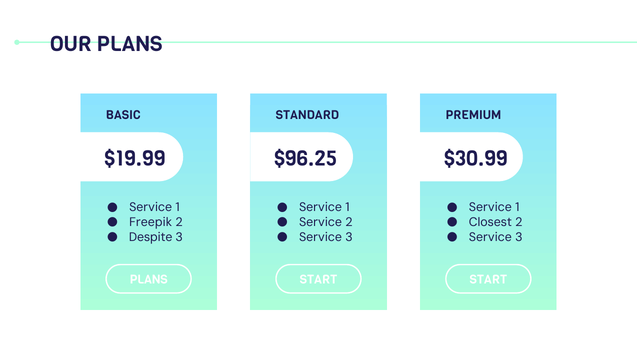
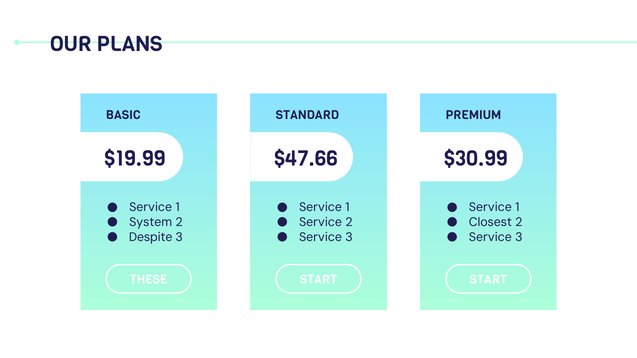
$96.25: $96.25 -> $47.66
Freepik: Freepik -> System
PLANS at (149, 280): PLANS -> THESE
